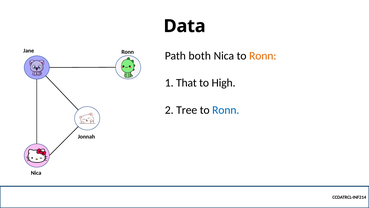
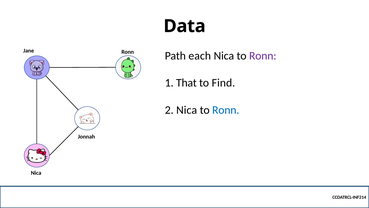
both: both -> each
Ronn at (263, 56) colour: orange -> purple
High: High -> Find
2 Tree: Tree -> Nica
